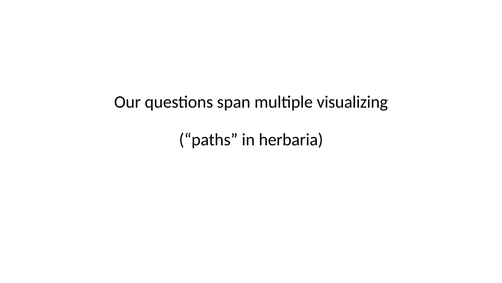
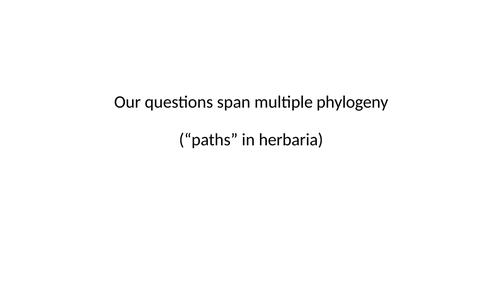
visualizing: visualizing -> phylogeny
